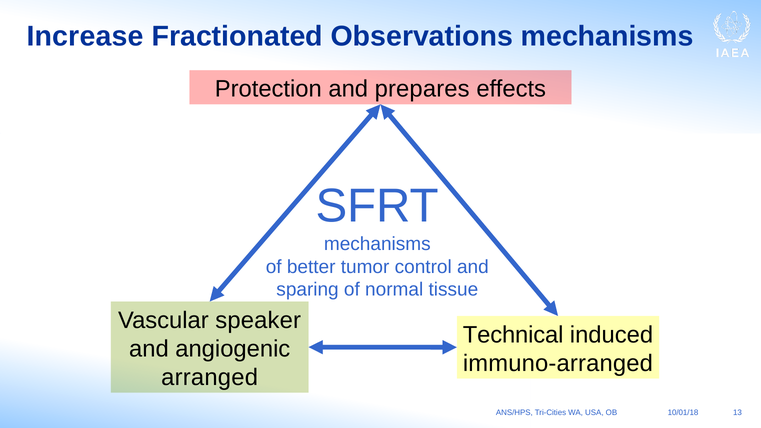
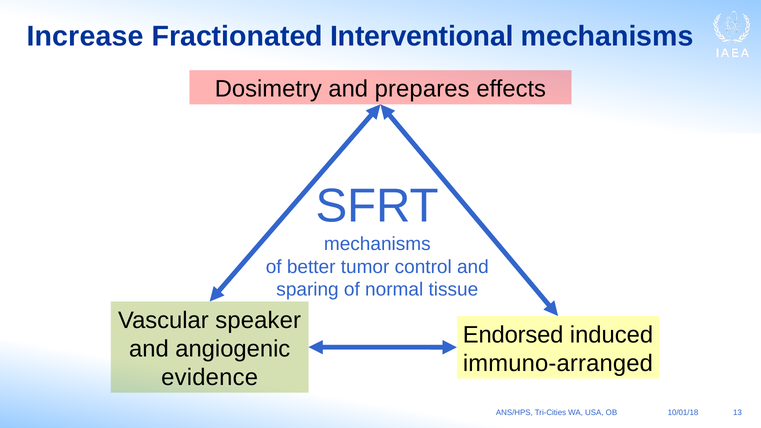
Observations: Observations -> Interventional
Protection: Protection -> Dosimetry
Technical: Technical -> Endorsed
arranged: arranged -> evidence
